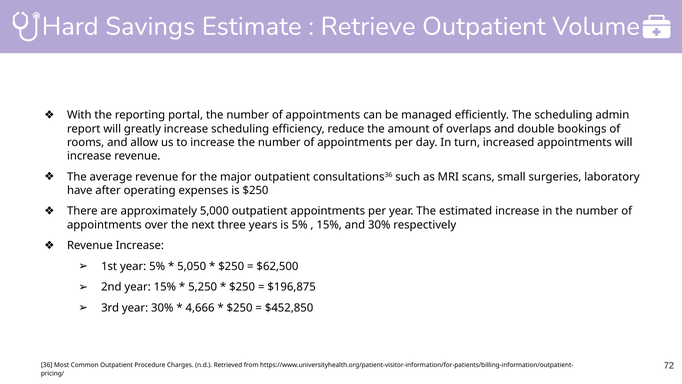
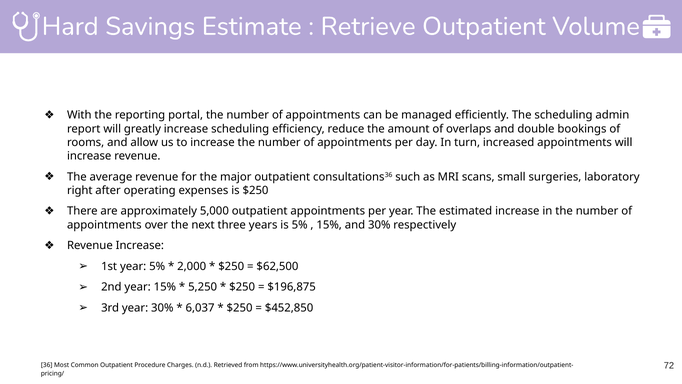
have: have -> right
5,050: 5,050 -> 2,000
4,666: 4,666 -> 6,037
